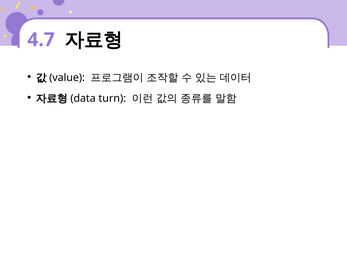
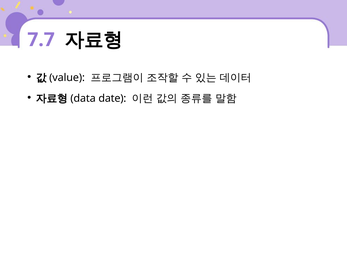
4.7: 4.7 -> 7.7
turn: turn -> date
